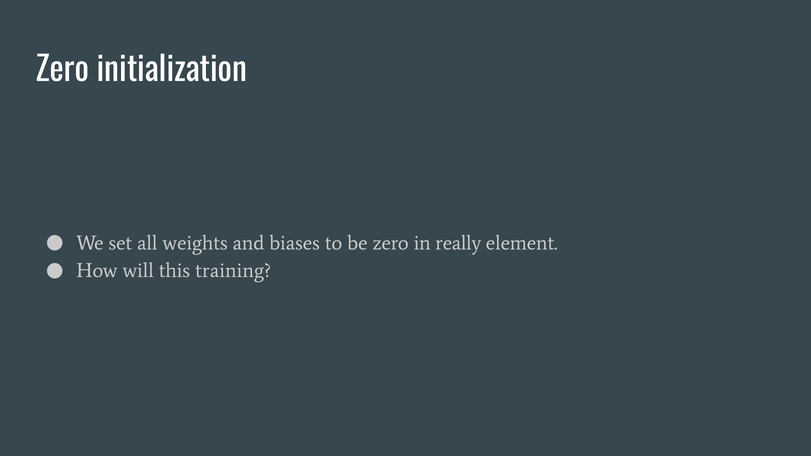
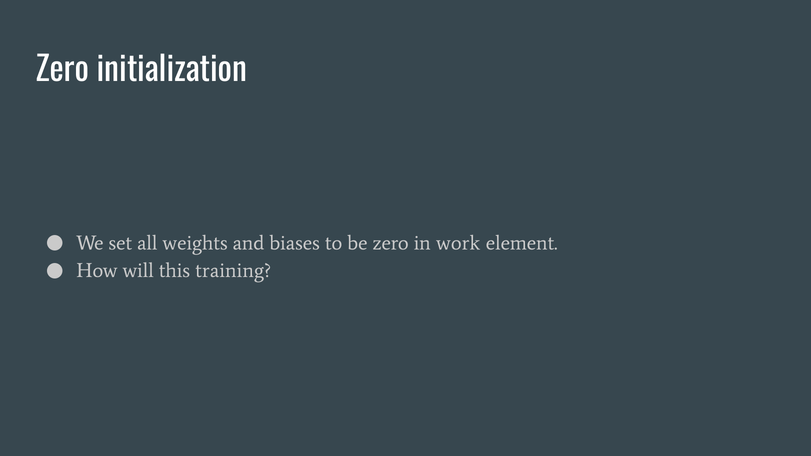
really: really -> work
